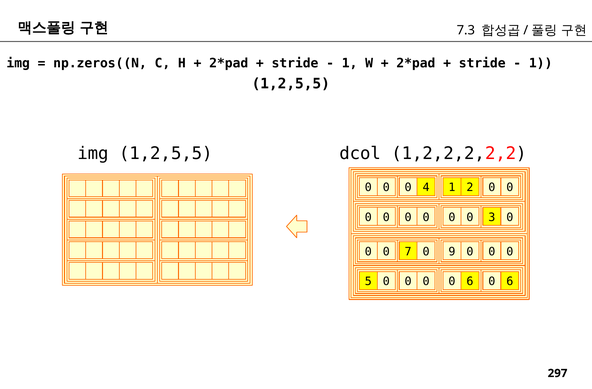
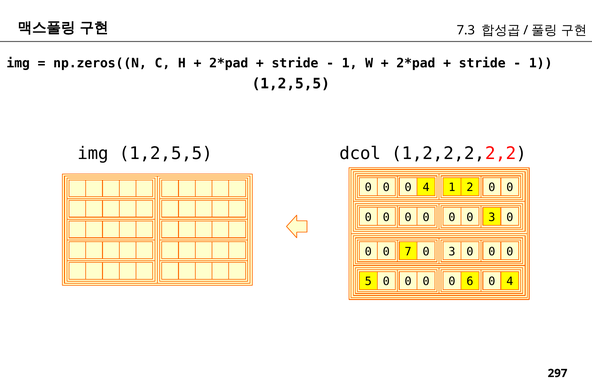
7 0 9: 9 -> 3
6 0 6: 6 -> 4
